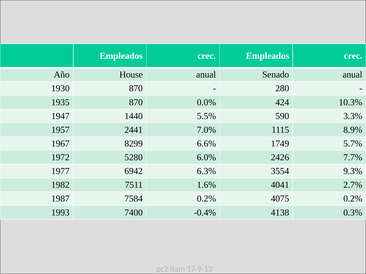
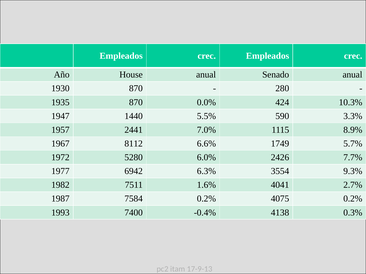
8299: 8299 -> 8112
